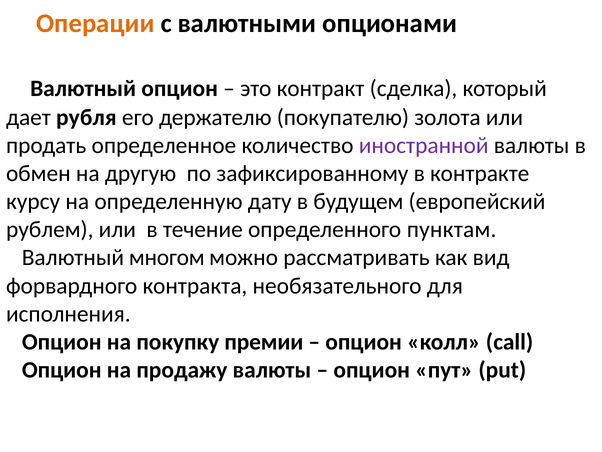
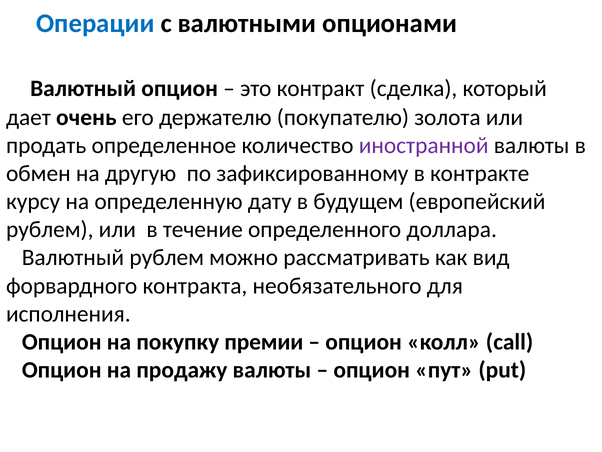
Операции colour: orange -> blue
рубля: рубля -> очень
пунктам: пунктам -> доллара
Валютный многом: многом -> рублем
